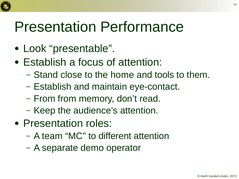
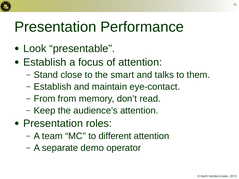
home: home -> smart
tools: tools -> talks
